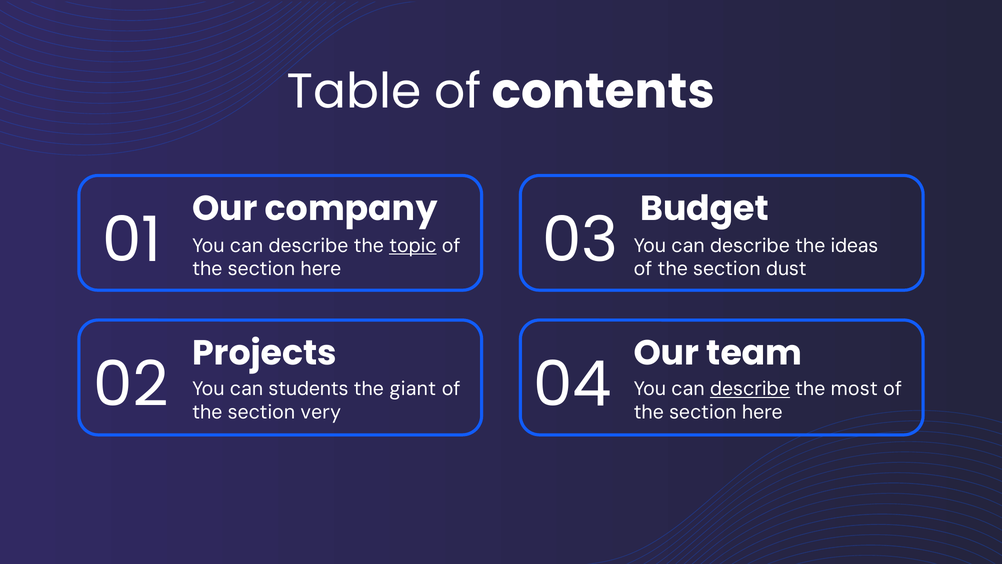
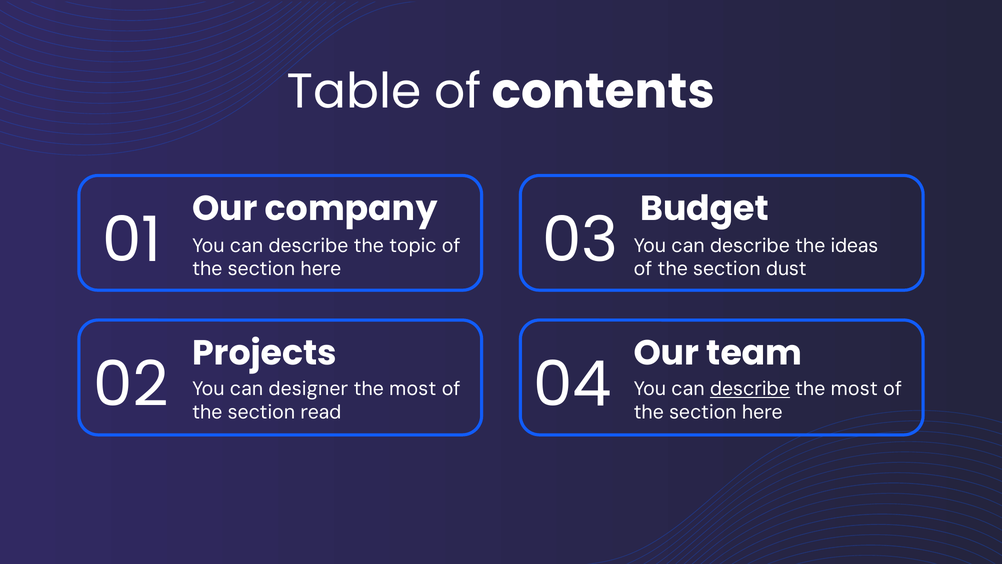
topic underline: present -> none
students: students -> designer
giant at (413, 389): giant -> most
very: very -> read
